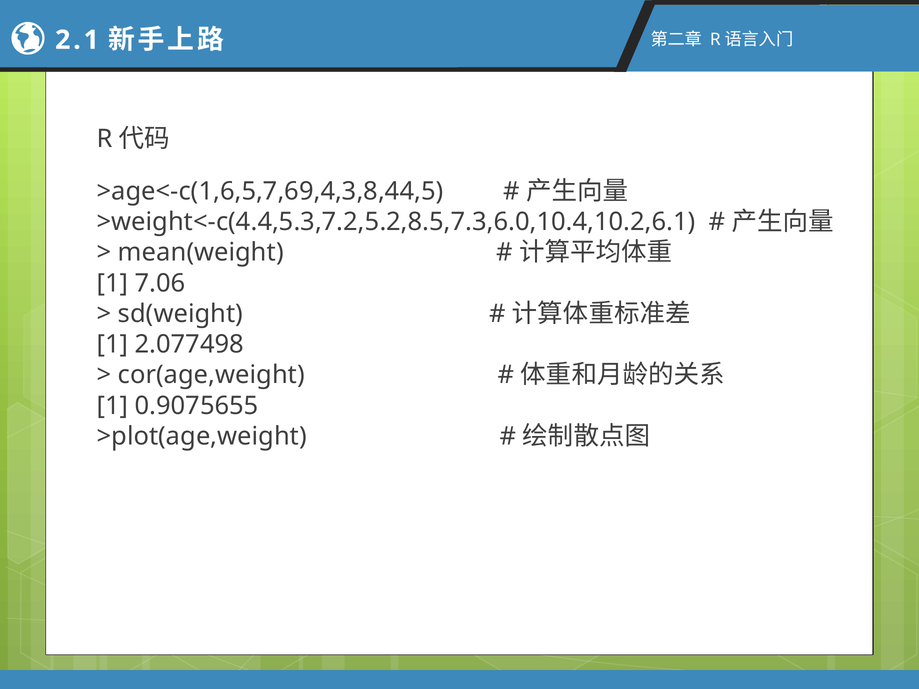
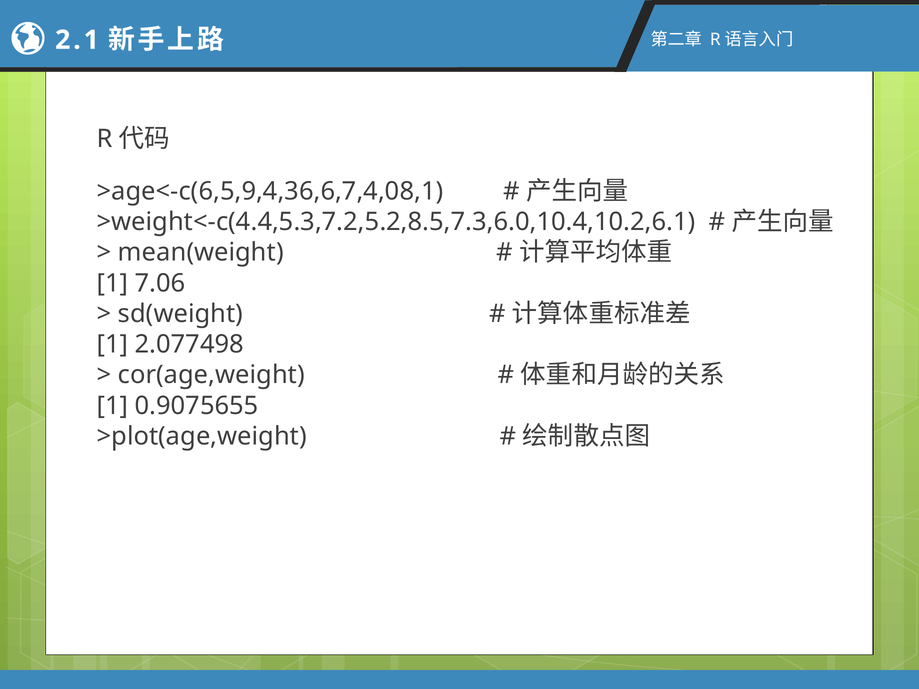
>age<-c(1,6,5,7,69,4,3,8,44,5: >age<-c(1,6,5,7,69,4,3,8,44,5 -> >age<-c(6,5,9,4,36,6,7,4,08,1
